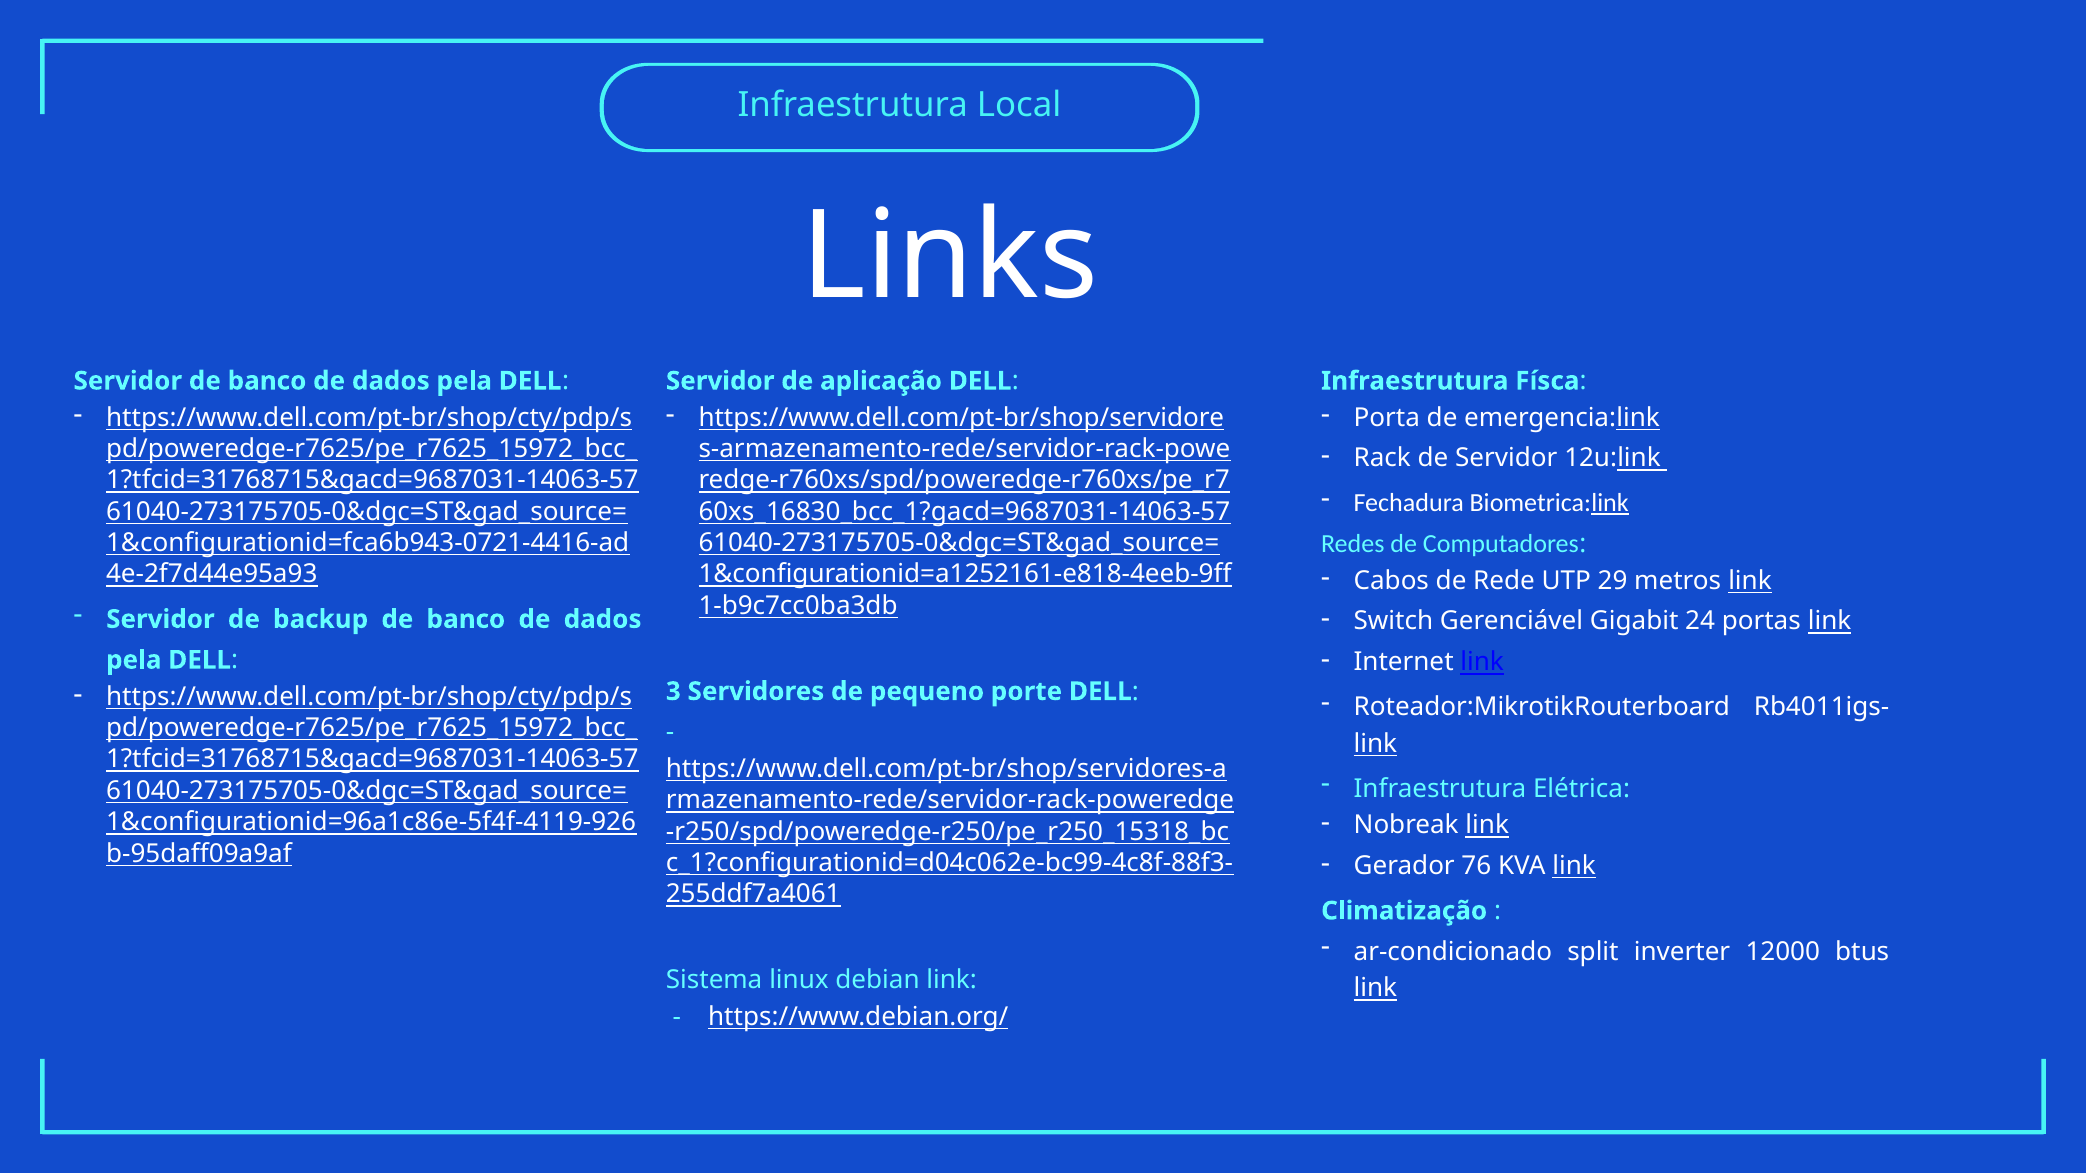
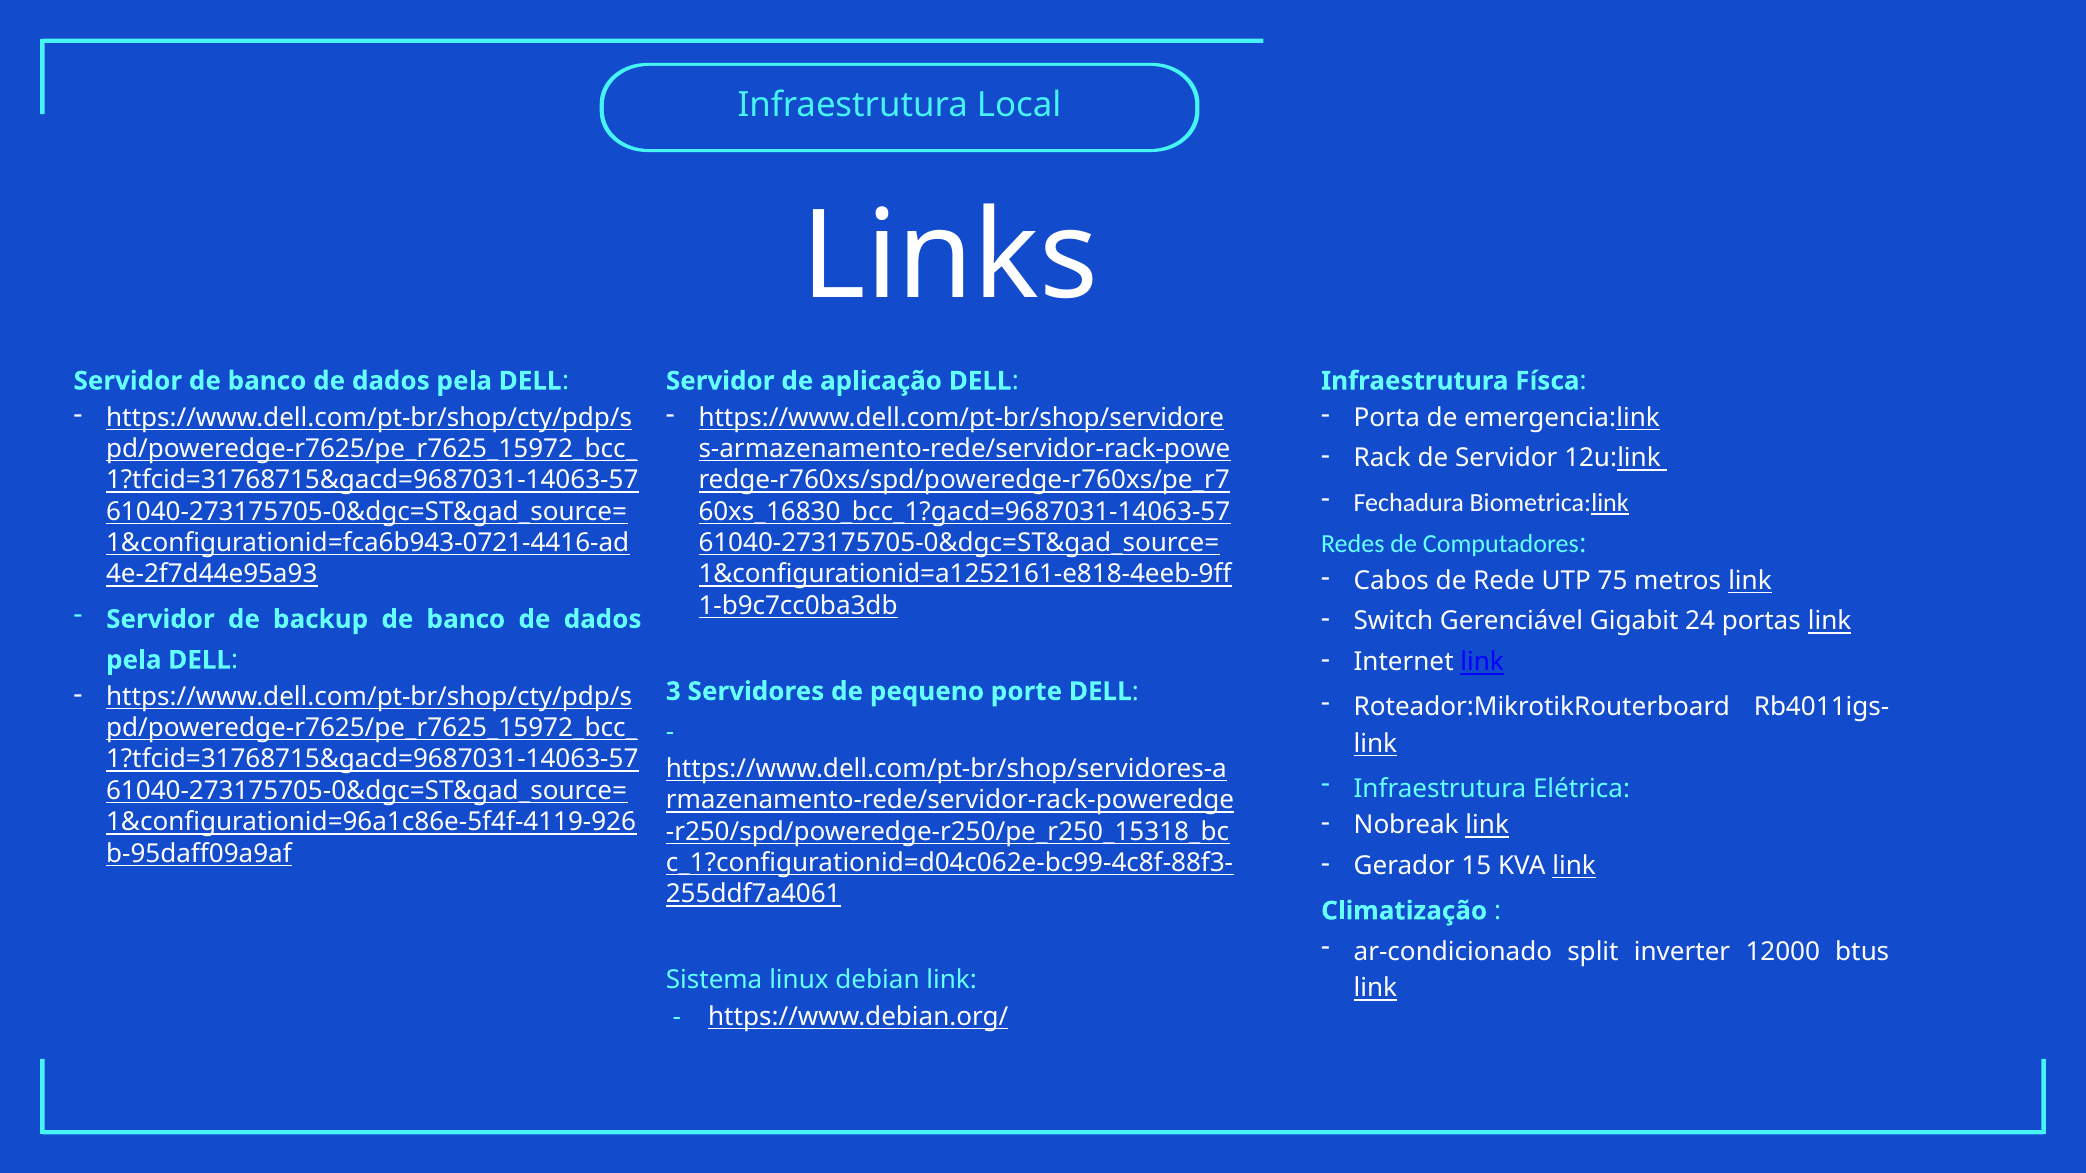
29: 29 -> 75
76: 76 -> 15
